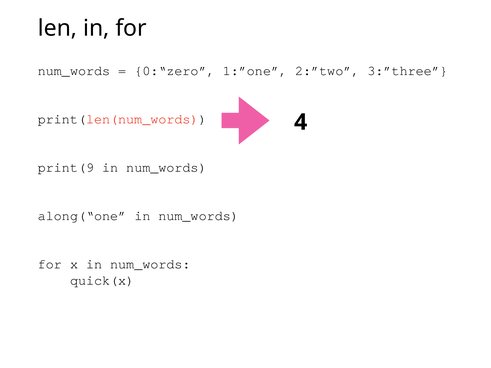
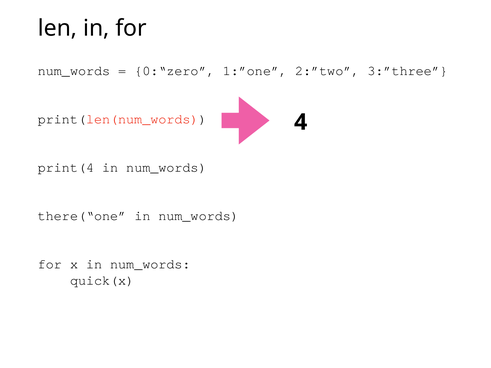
print(9: print(9 -> print(4
along(“one: along(“one -> there(“one
